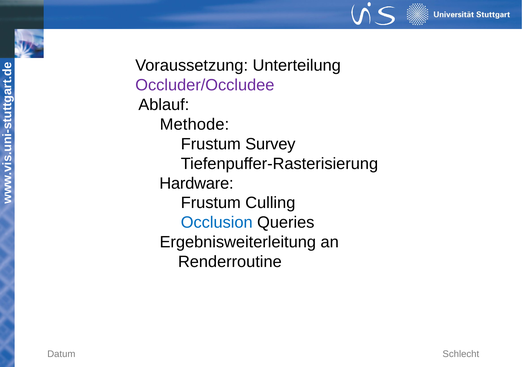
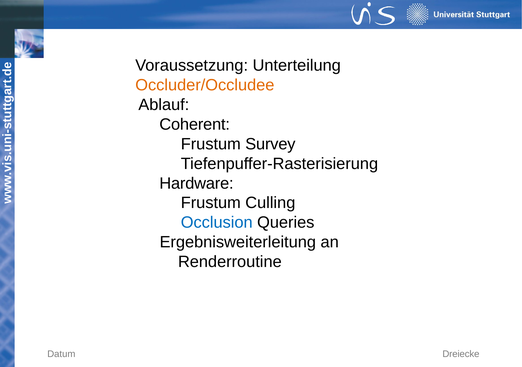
Occluder/Occludee colour: purple -> orange
Methode: Methode -> Coherent
Schlecht: Schlecht -> Dreiecke
